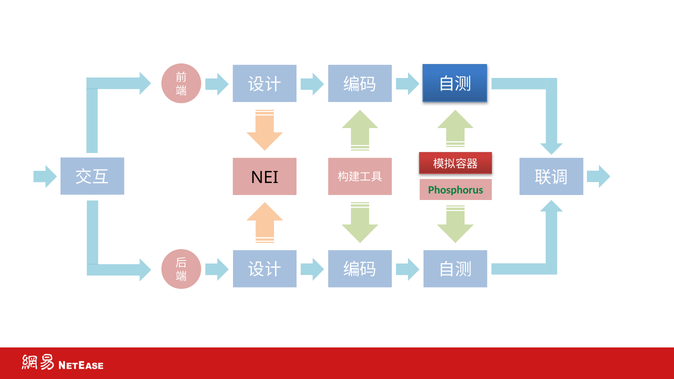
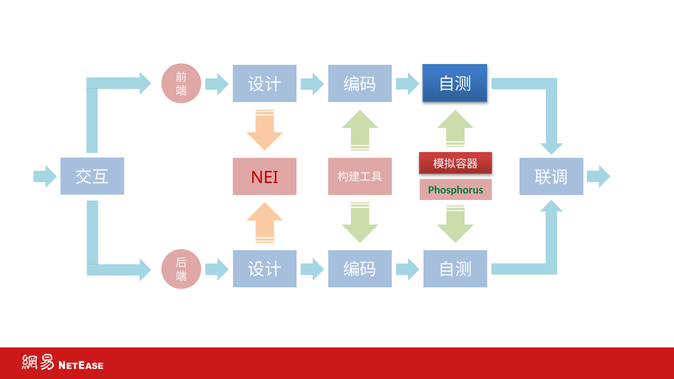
NEI colour: black -> red
